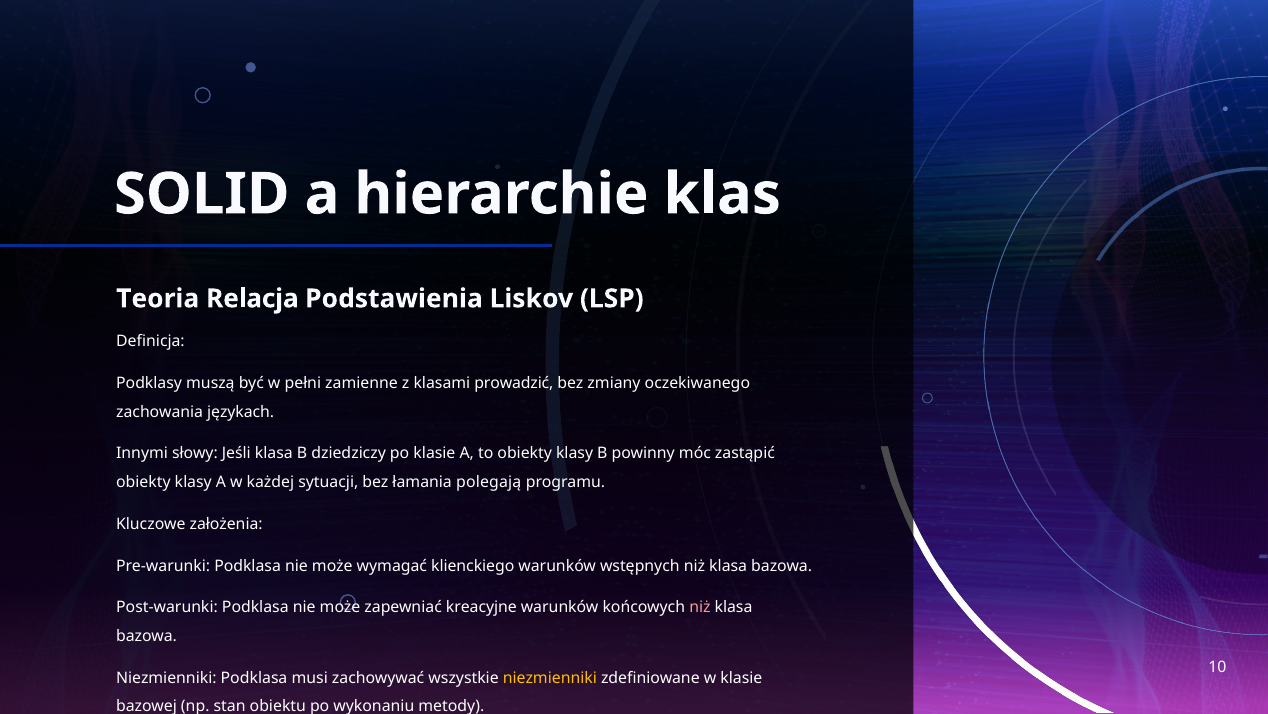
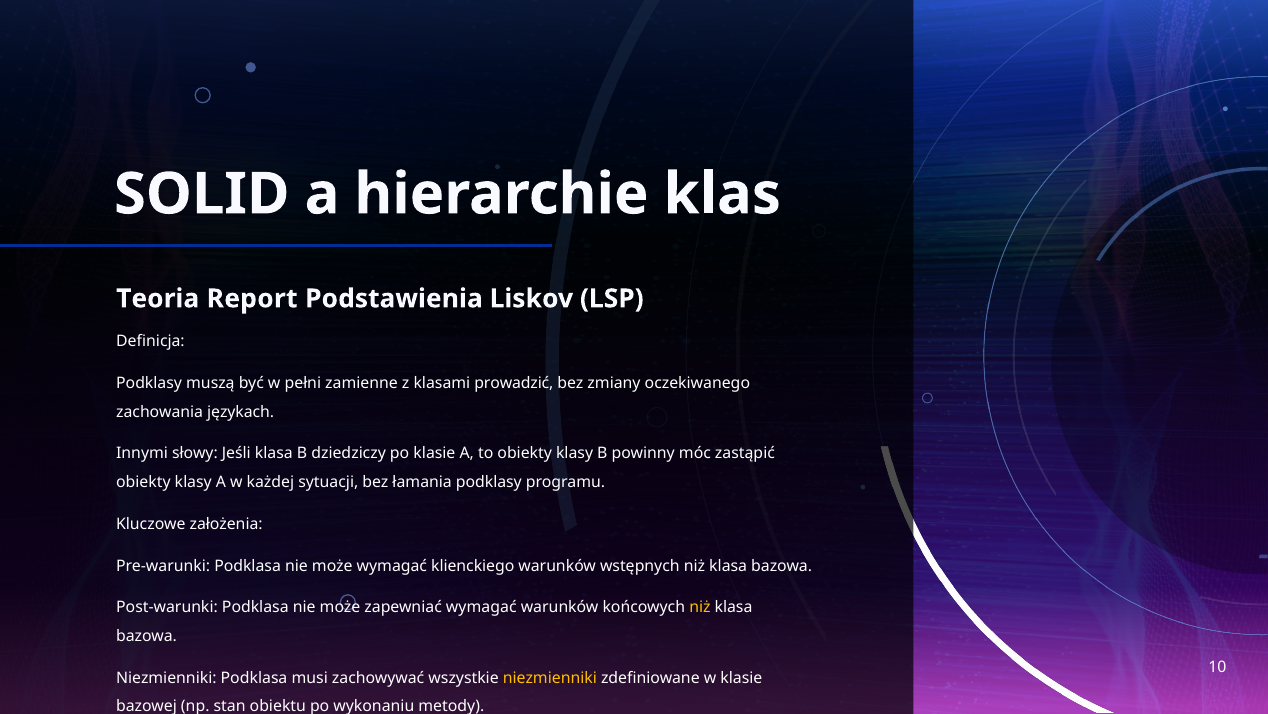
Relacja: Relacja -> Report
łamania polegają: polegają -> podklasy
zapewniać kreacyjne: kreacyjne -> wymagać
niż at (700, 607) colour: pink -> yellow
